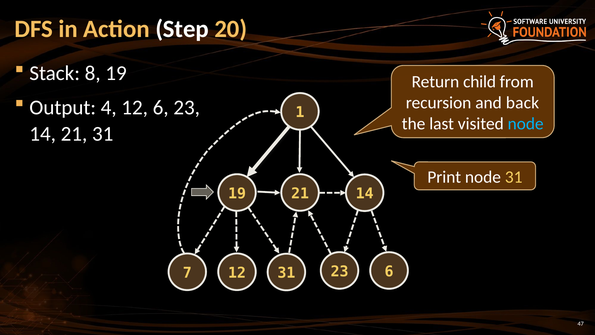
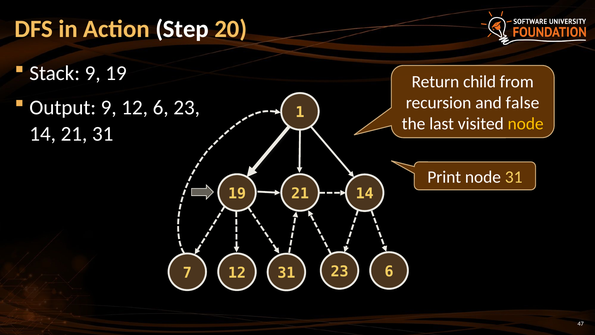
Stack 8: 8 -> 9
back: back -> false
Output 4: 4 -> 9
node at (526, 124) colour: light blue -> yellow
